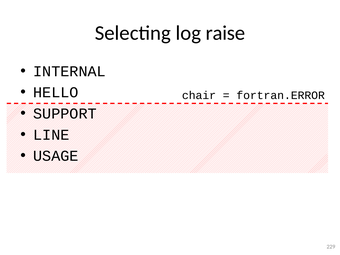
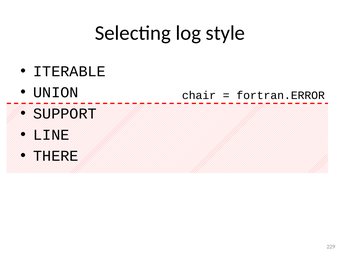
raise: raise -> style
INTERNAL: INTERNAL -> ITERABLE
HELLO: HELLO -> UNION
USAGE: USAGE -> THERE
